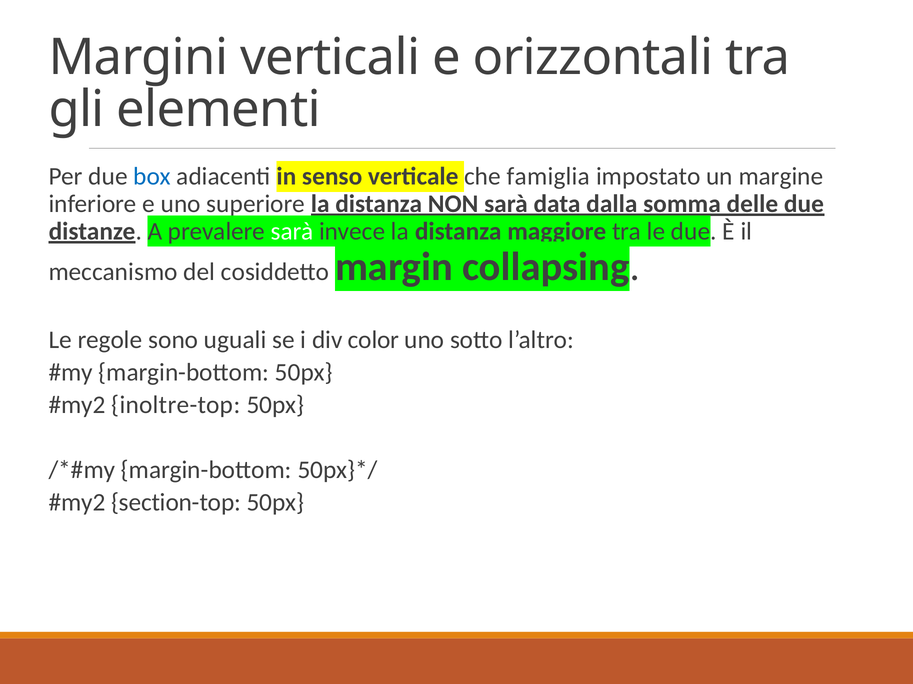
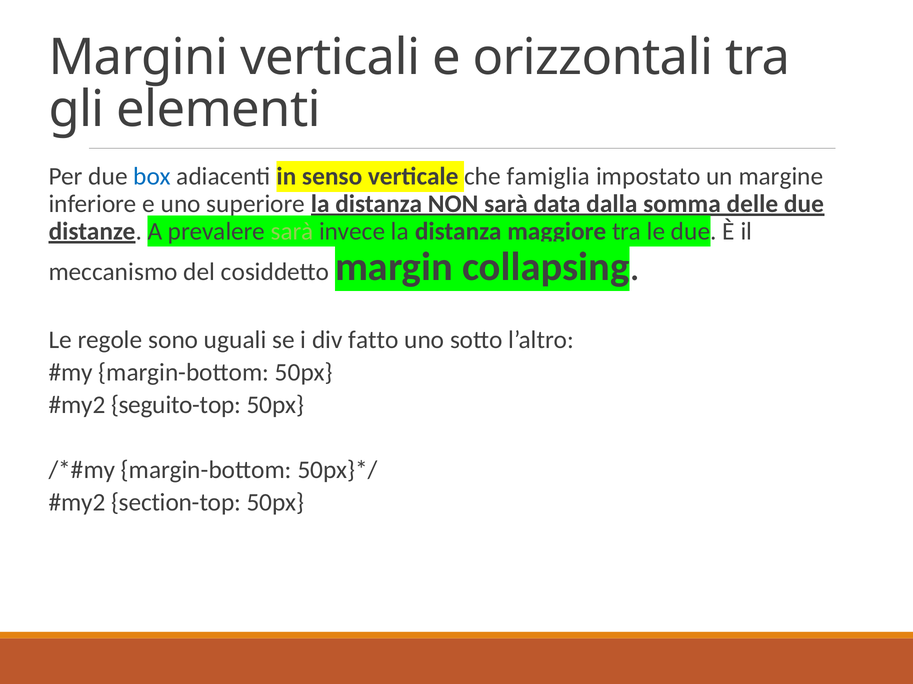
sarà at (292, 232) colour: white -> light green
color: color -> fatto
inoltre-top: inoltre-top -> seguito-top
